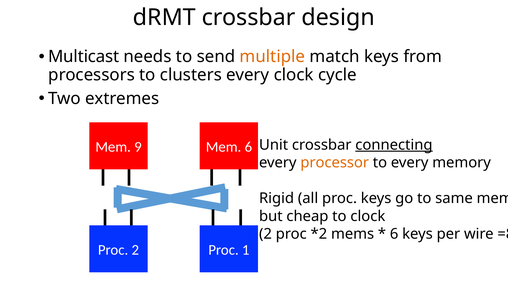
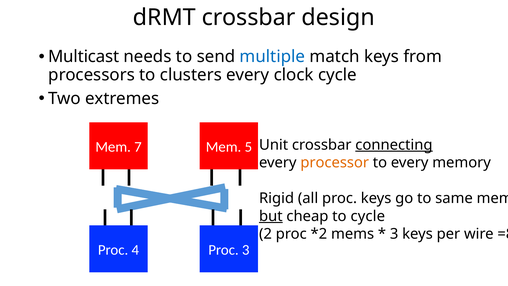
multiple colour: orange -> blue
9: 9 -> 7
Mem 6: 6 -> 5
but underline: none -> present
to clock: clock -> cycle
6 at (394, 234): 6 -> 3
Proc 2: 2 -> 4
Proc 1: 1 -> 3
